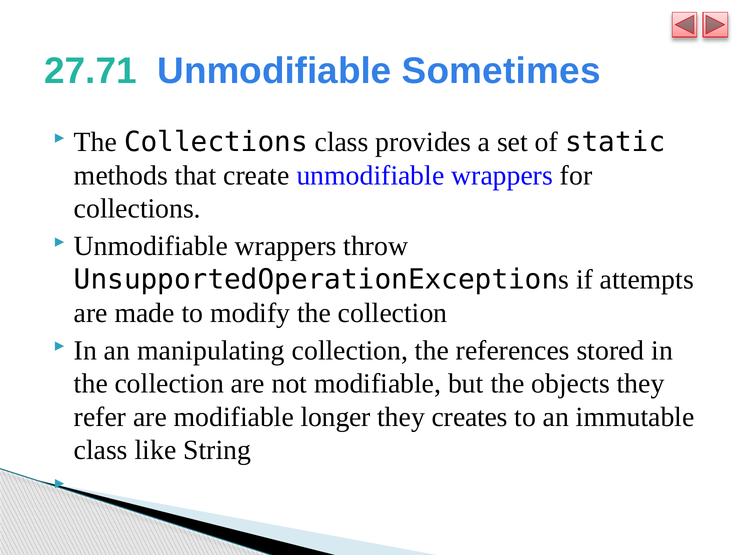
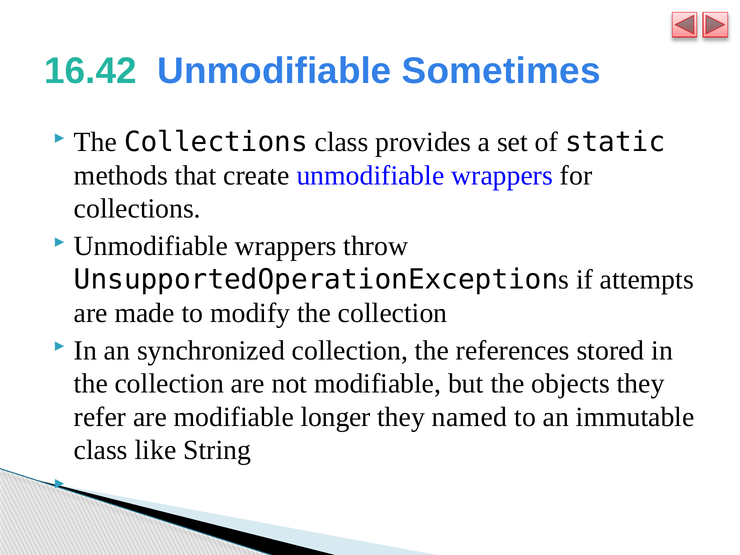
27.71: 27.71 -> 16.42
manipulating: manipulating -> synchronized
creates: creates -> named
